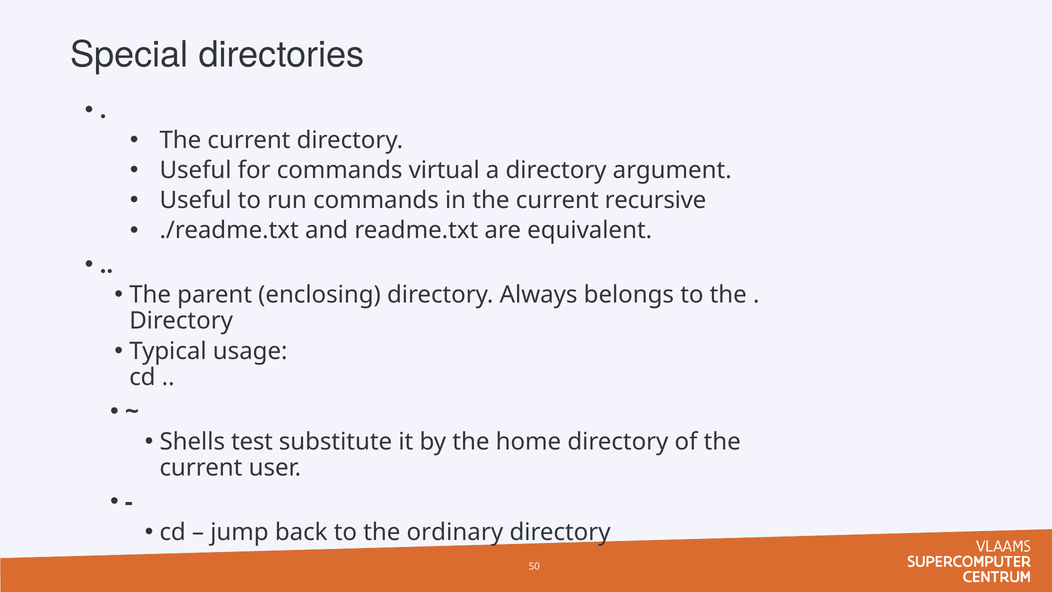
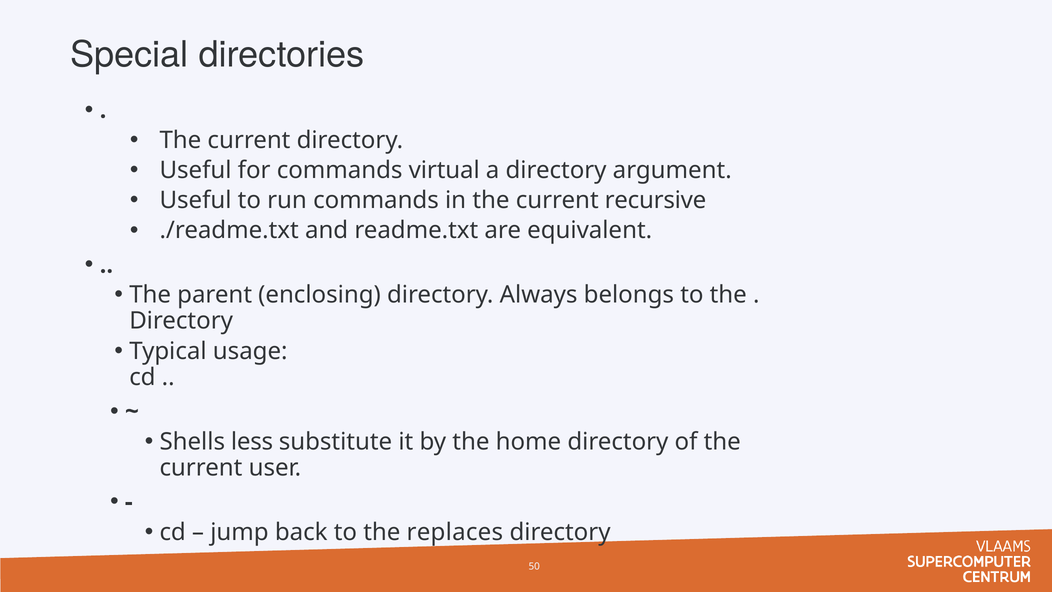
test: test -> less
ordinary: ordinary -> replaces
